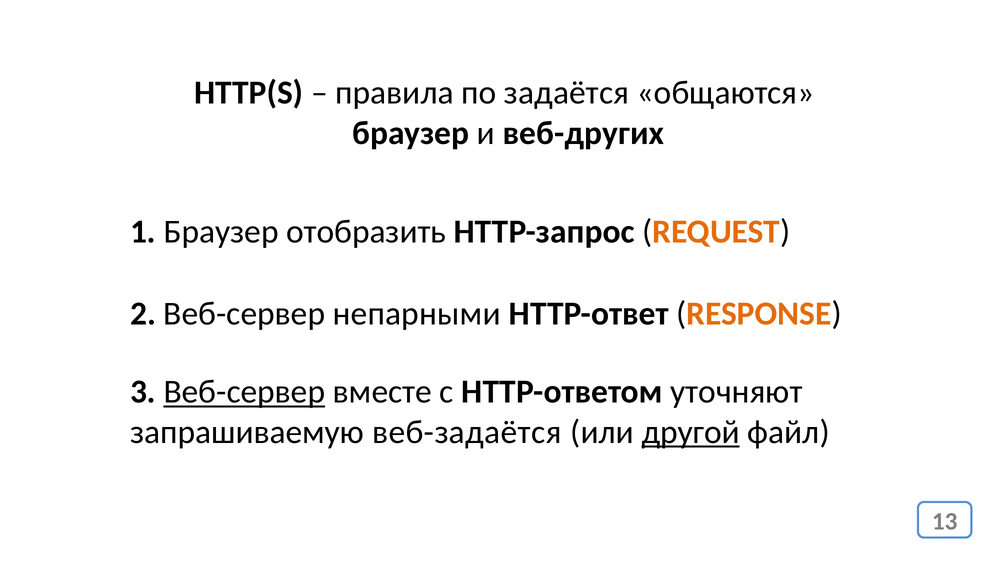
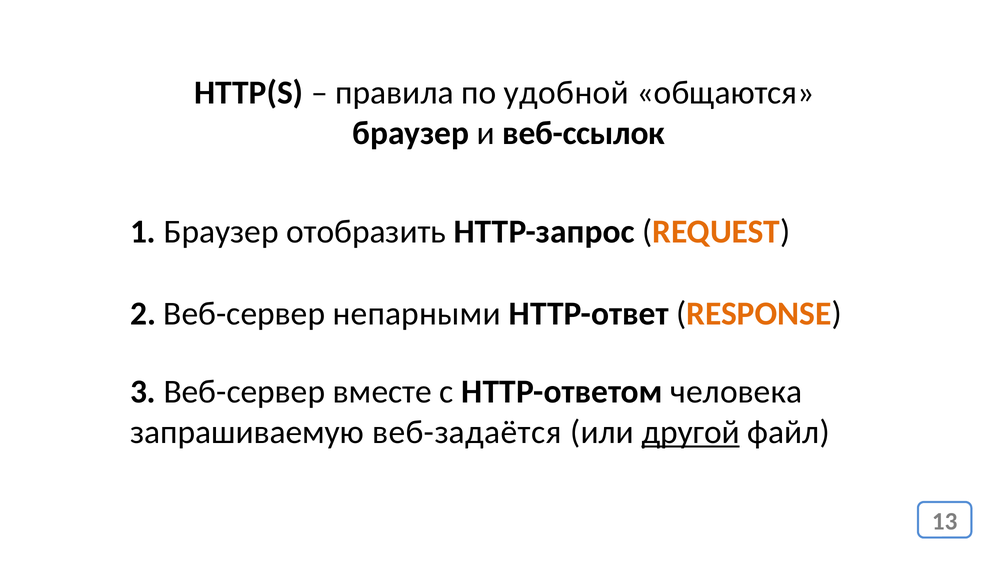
задаётся: задаётся -> удобной
веб-других: веб-других -> веб-ссылок
Веб-сервер at (244, 392) underline: present -> none
уточняют: уточняют -> человека
